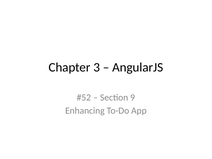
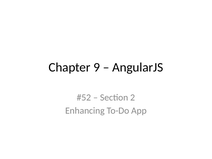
3: 3 -> 9
9: 9 -> 2
